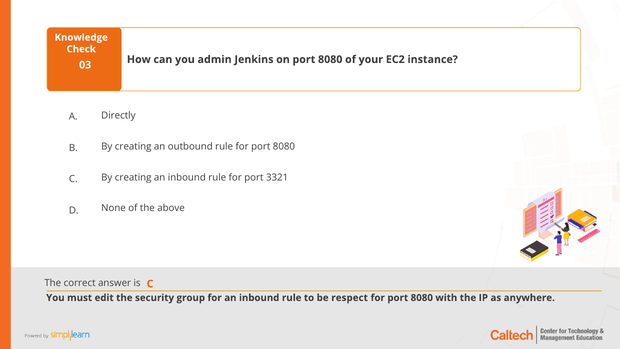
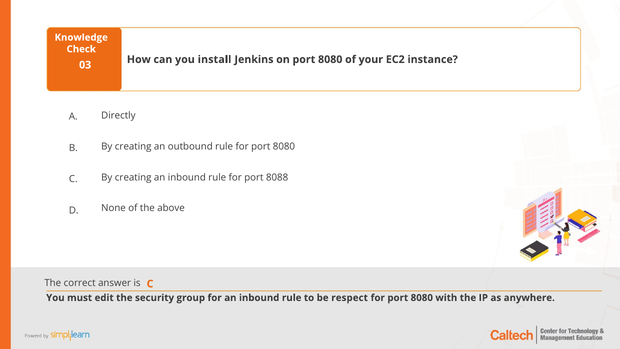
admin: admin -> install
3321: 3321 -> 8088
